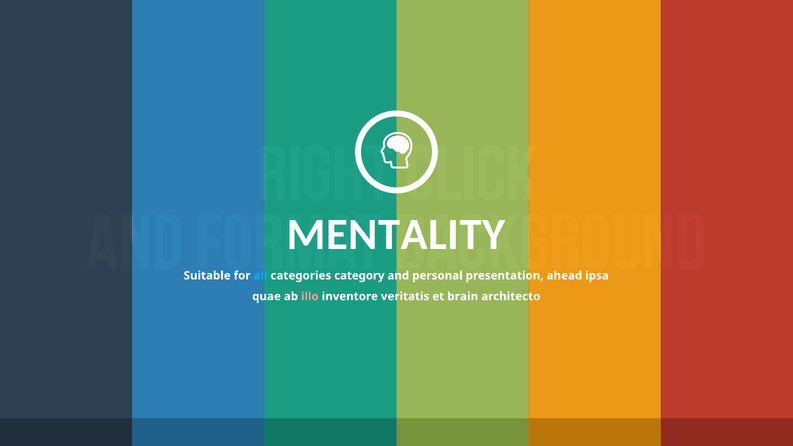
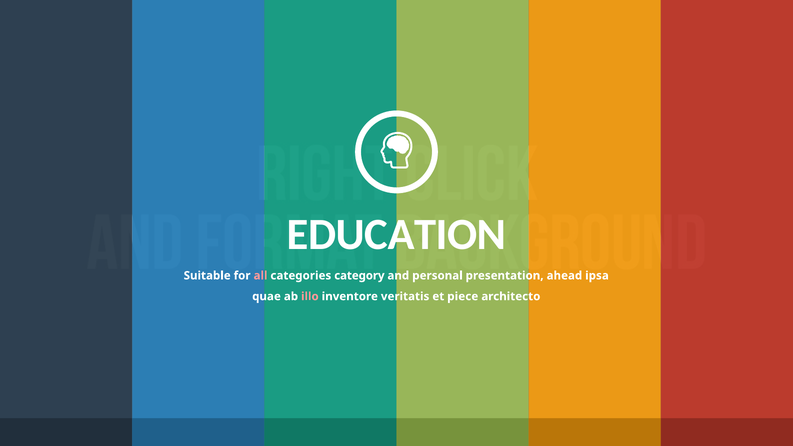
MENTALITY: MENTALITY -> EDUCATION
all colour: light blue -> pink
brain: brain -> piece
